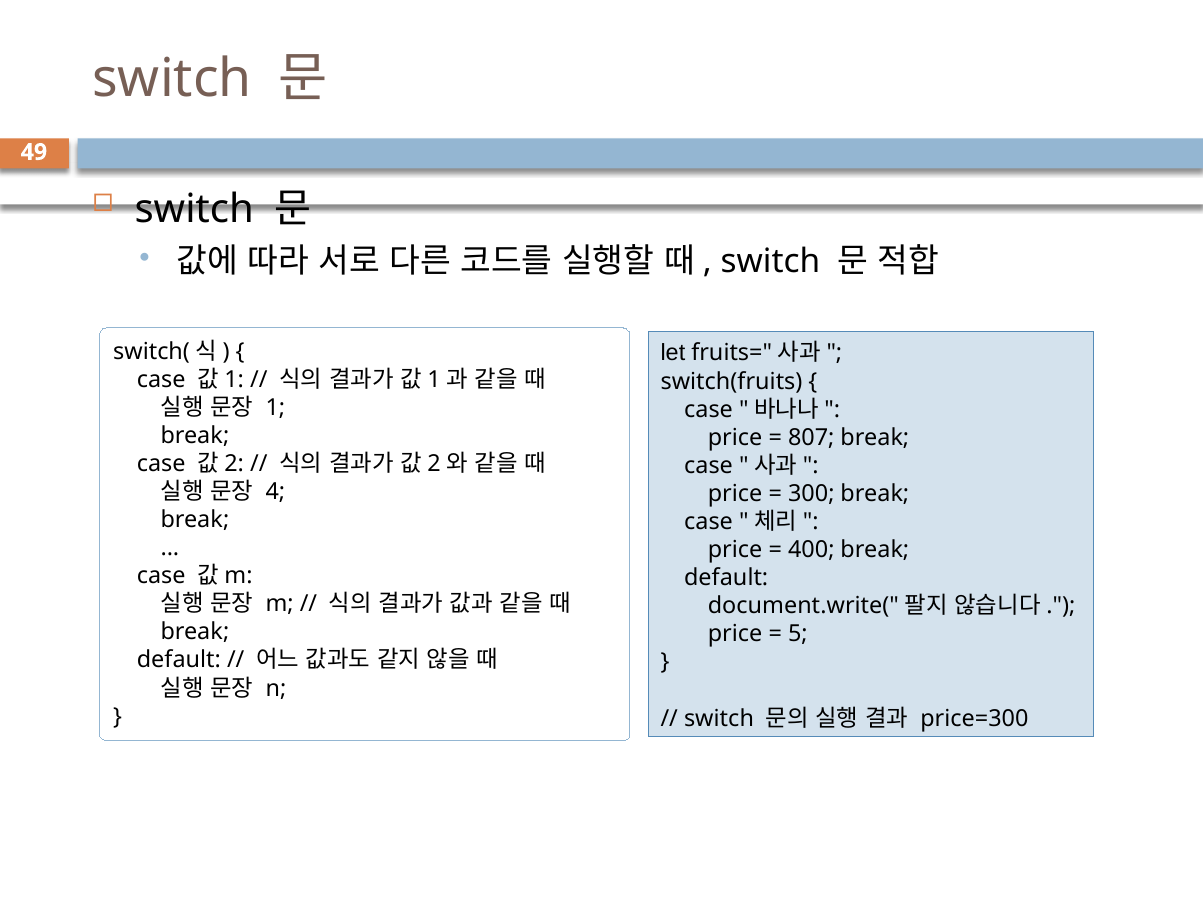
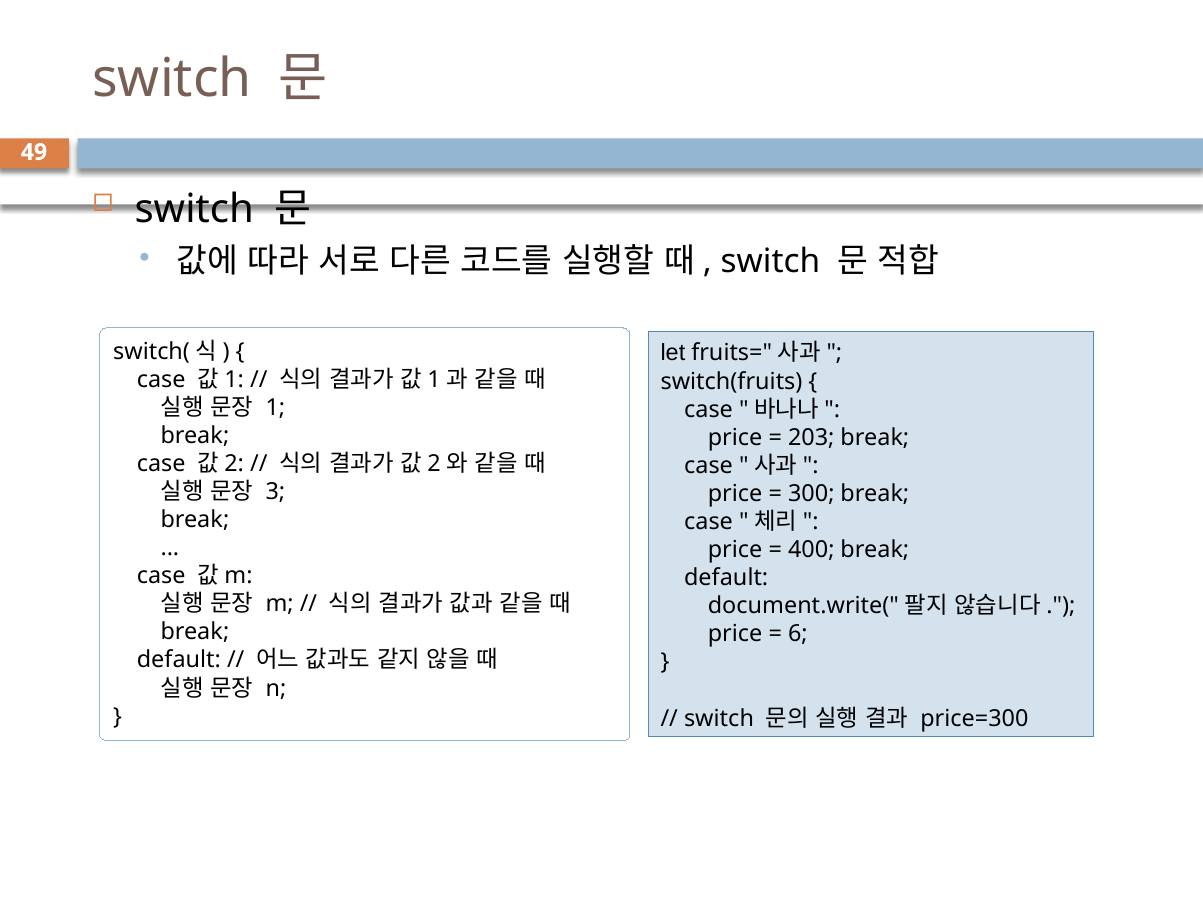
807: 807 -> 203
4: 4 -> 3
5: 5 -> 6
